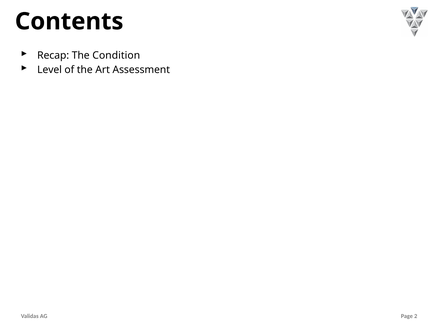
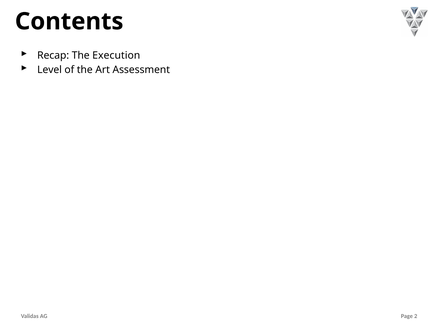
Condition: Condition -> Execution
